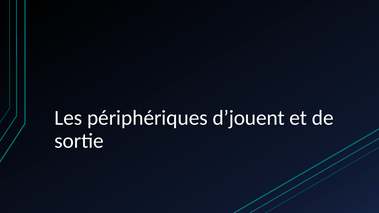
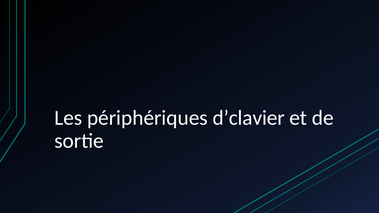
d’jouent: d’jouent -> d’clavier
